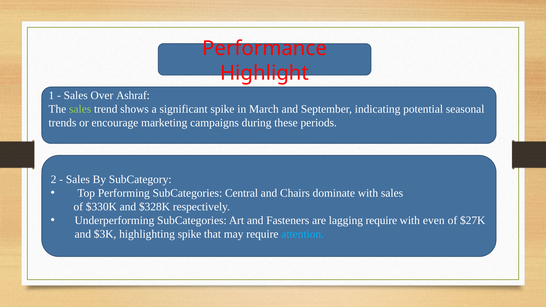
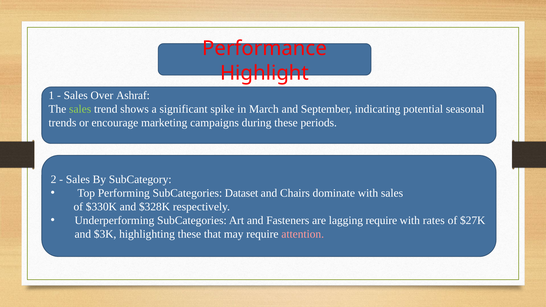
Central: Central -> Dataset
even: even -> rates
highlighting spike: spike -> these
attention colour: light blue -> pink
